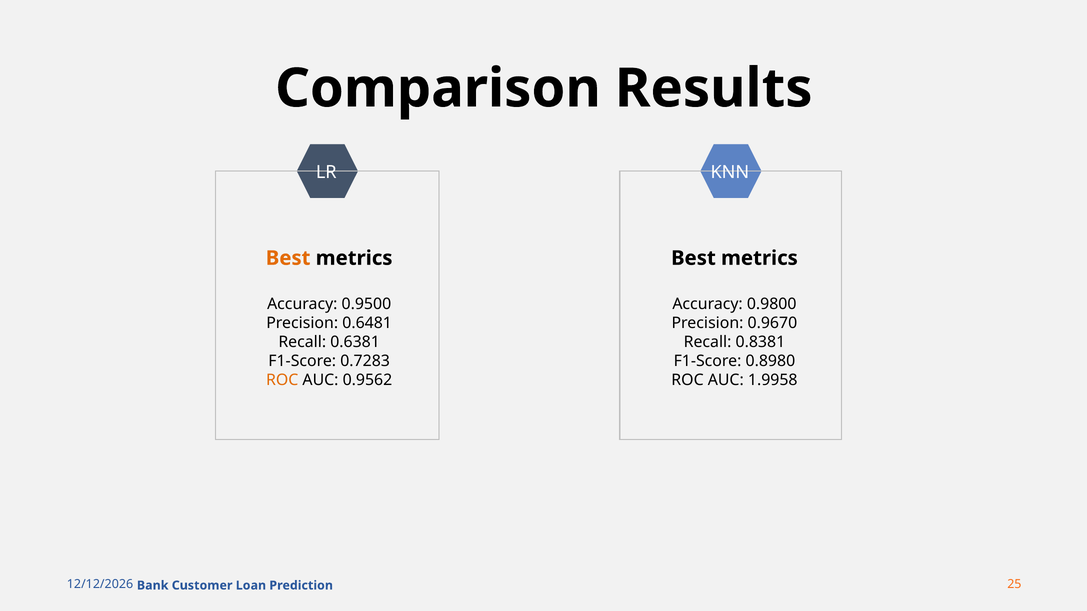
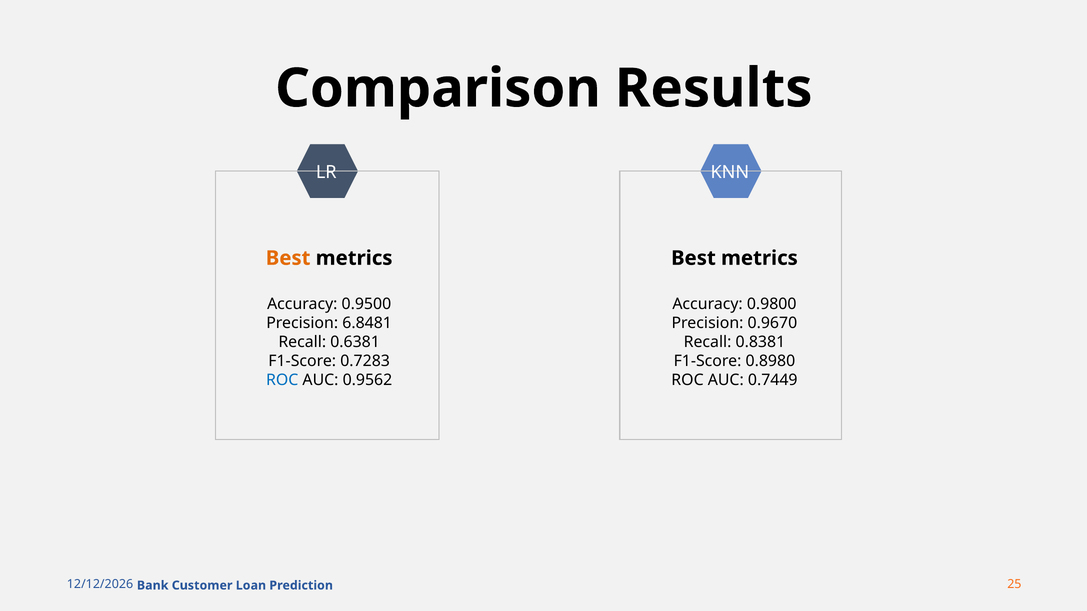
0.6481: 0.6481 -> 6.8481
ROC at (282, 380) colour: orange -> blue
1.9958: 1.9958 -> 0.7449
